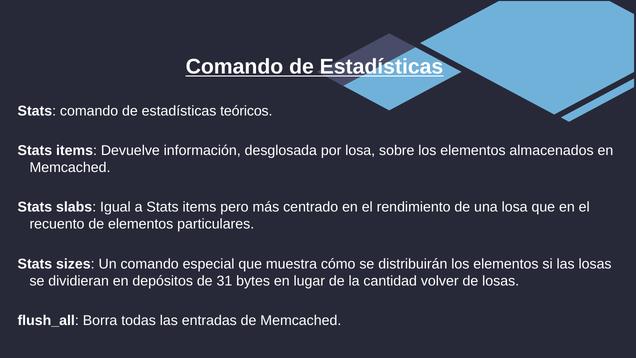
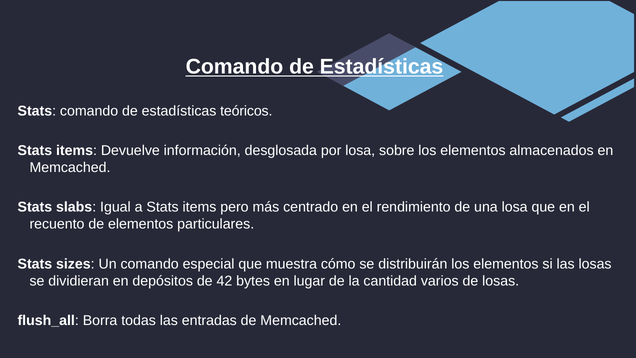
31: 31 -> 42
volver: volver -> varios
